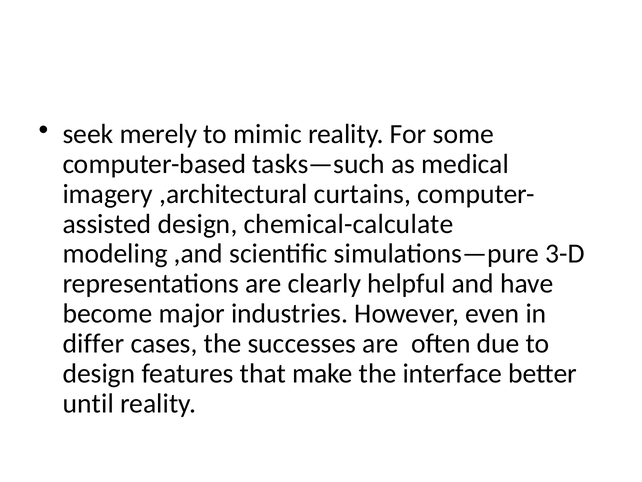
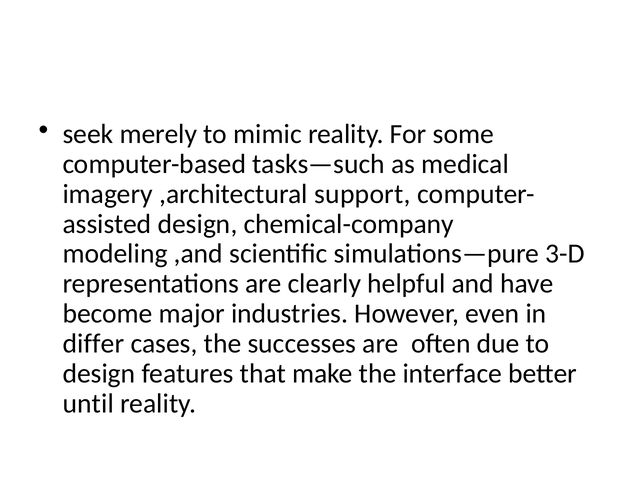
curtains: curtains -> support
chemical-calculate: chemical-calculate -> chemical-company
